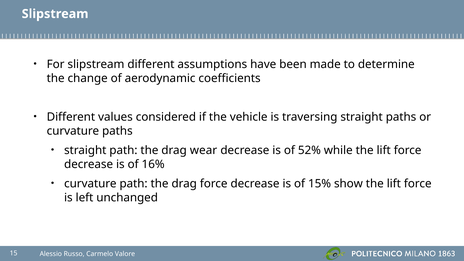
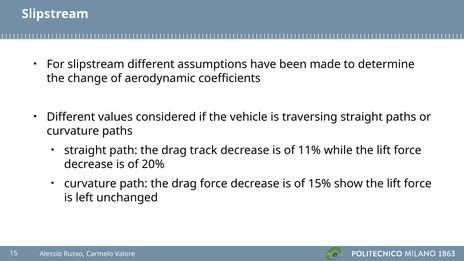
wear: wear -> track
52%: 52% -> 11%
16%: 16% -> 20%
